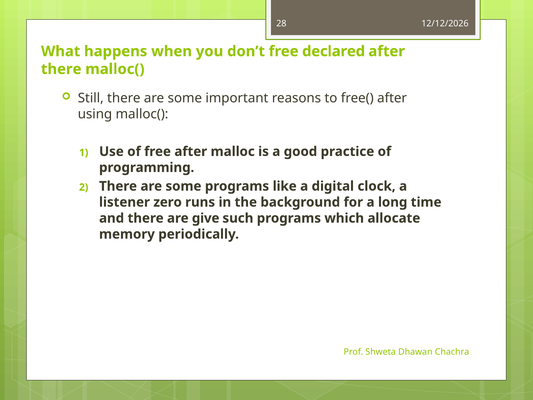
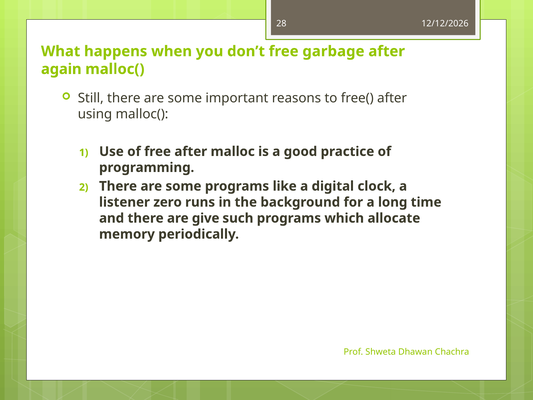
declared: declared -> garbage
there at (61, 69): there -> again
